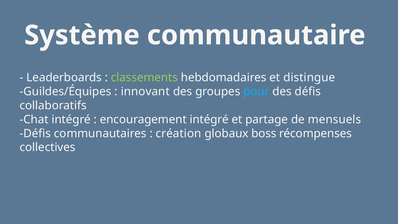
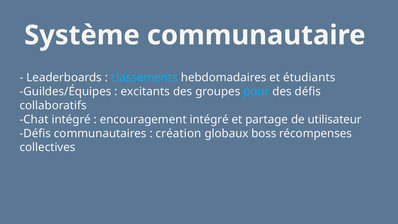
classements colour: light green -> light blue
distingue: distingue -> étudiants
innovant: innovant -> excitants
mensuels: mensuels -> utilisateur
